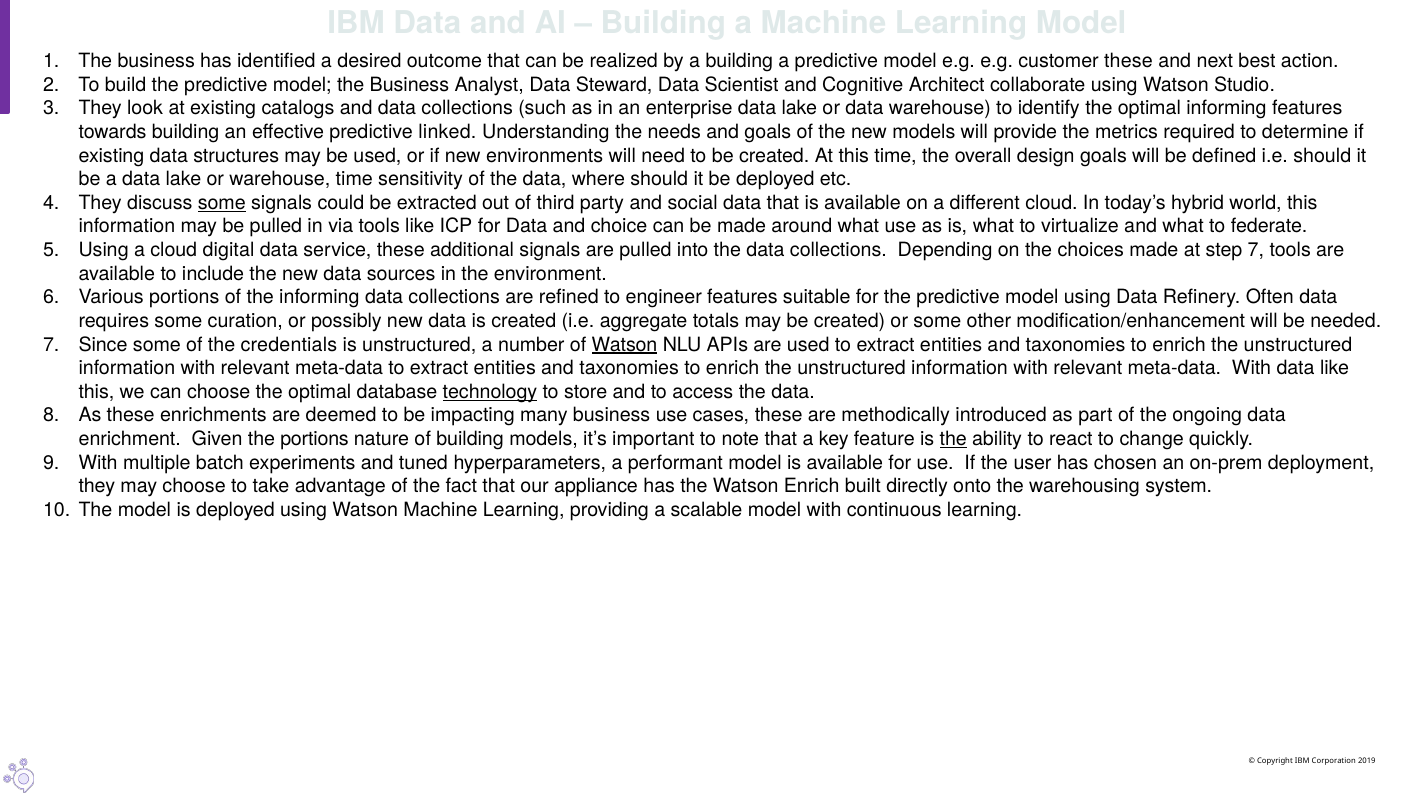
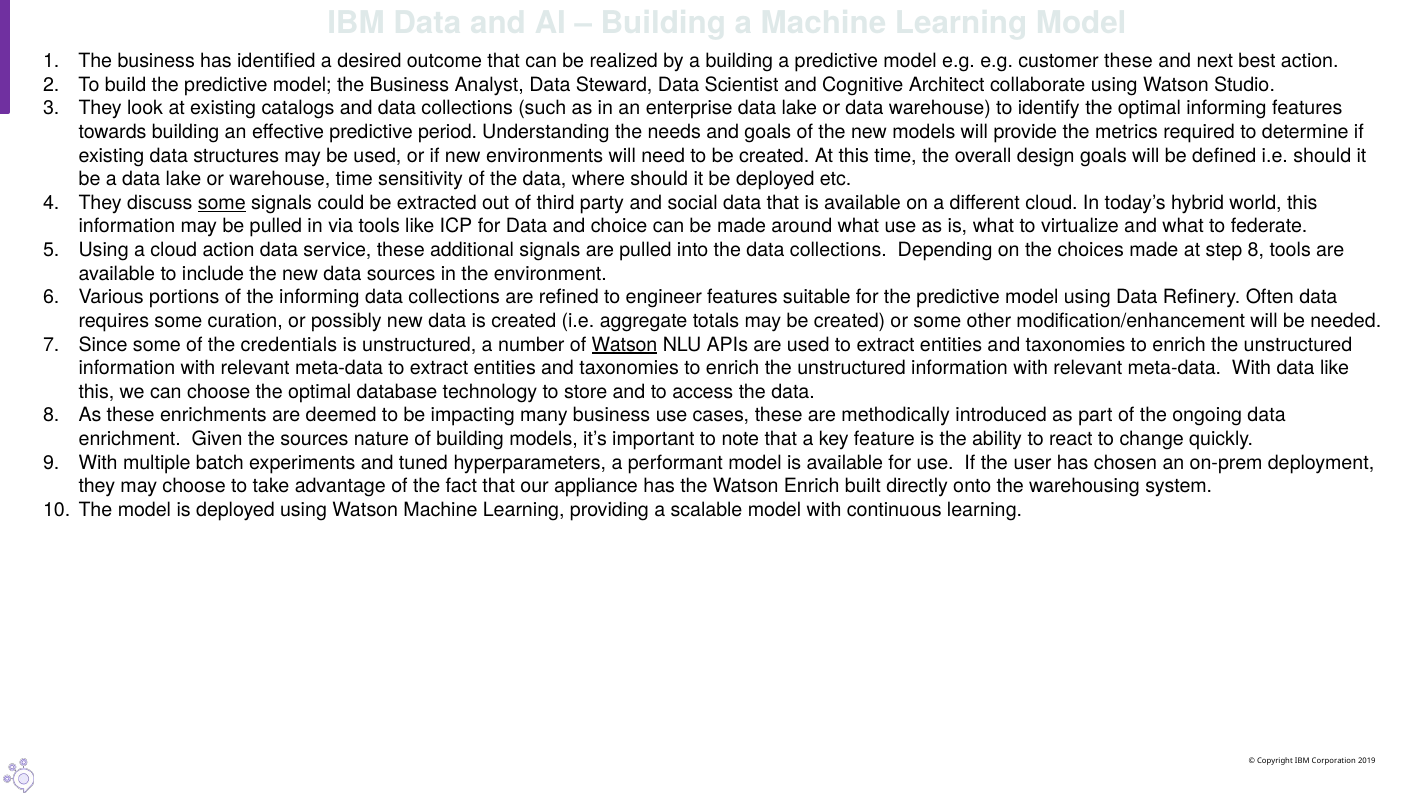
linked: linked -> period
cloud digital: digital -> action
step 7: 7 -> 8
technology underline: present -> none
the portions: portions -> sources
the at (953, 439) underline: present -> none
